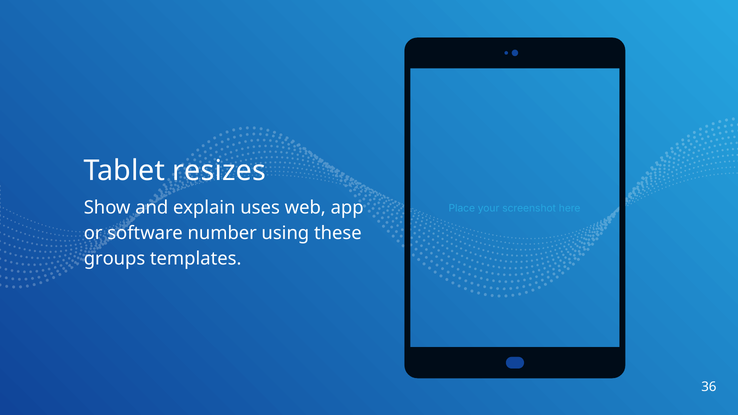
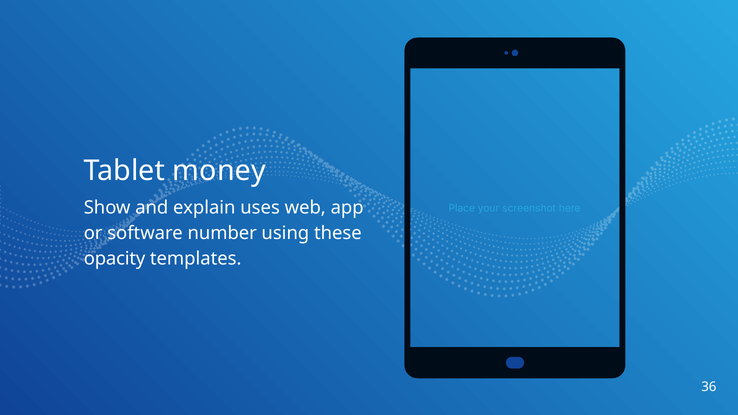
resizes: resizes -> money
groups: groups -> opacity
